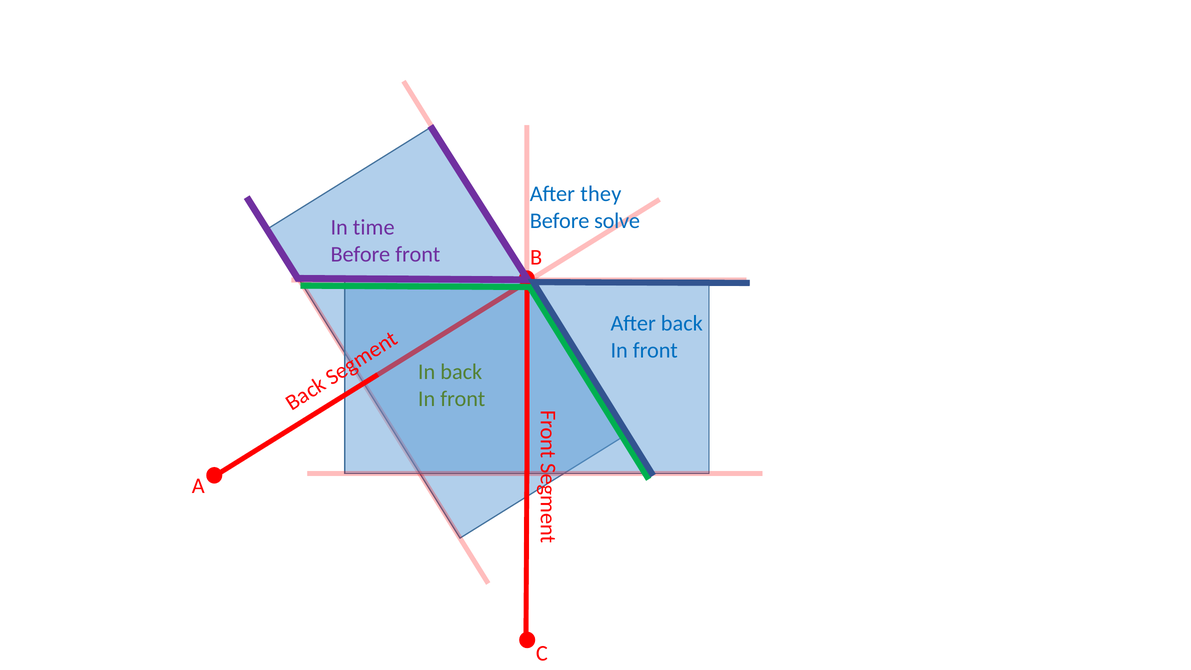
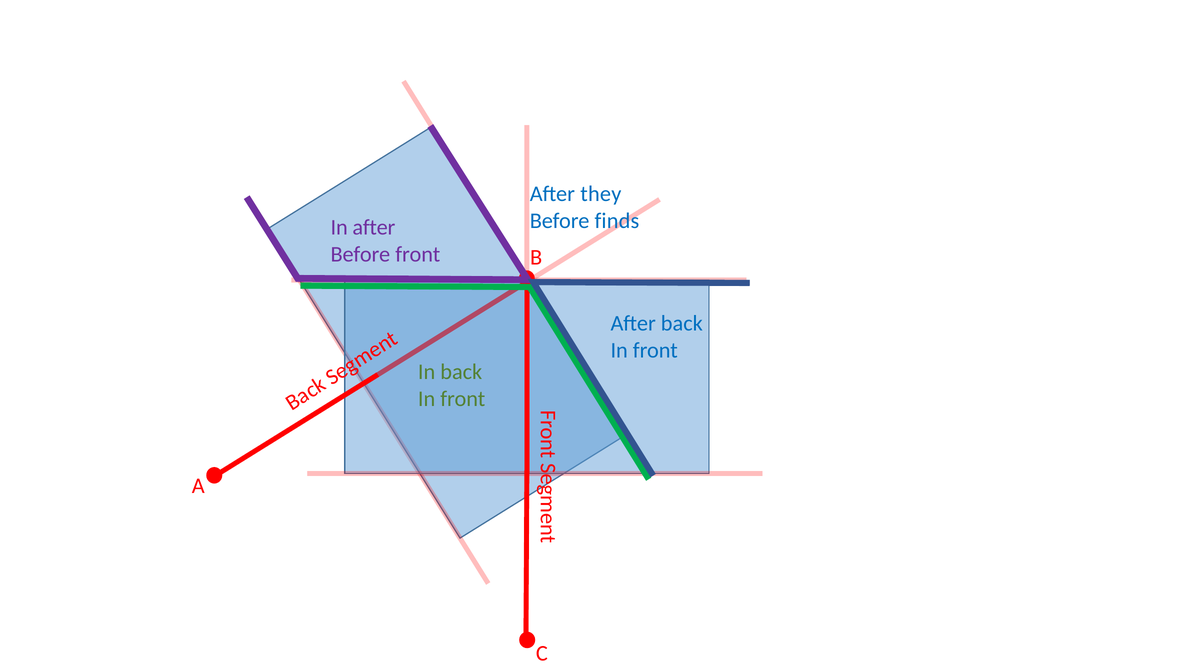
solve: solve -> finds
In time: time -> after
